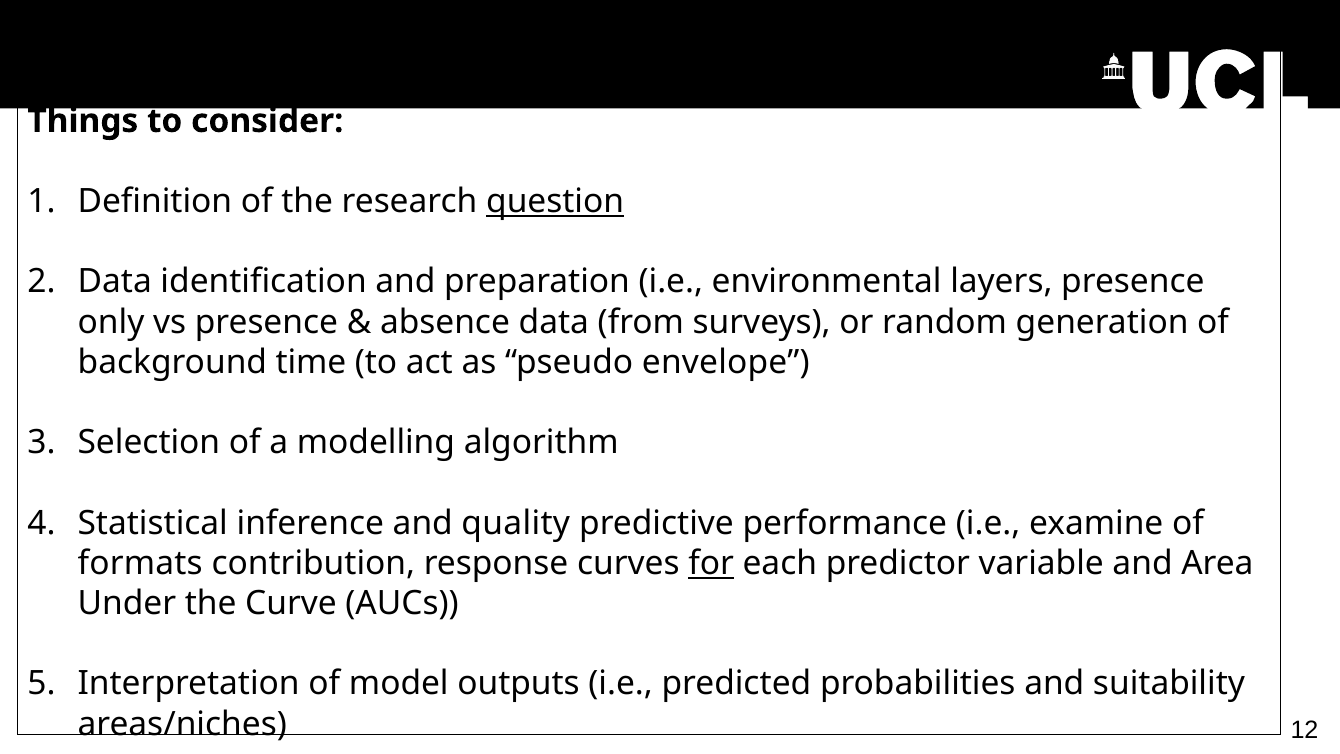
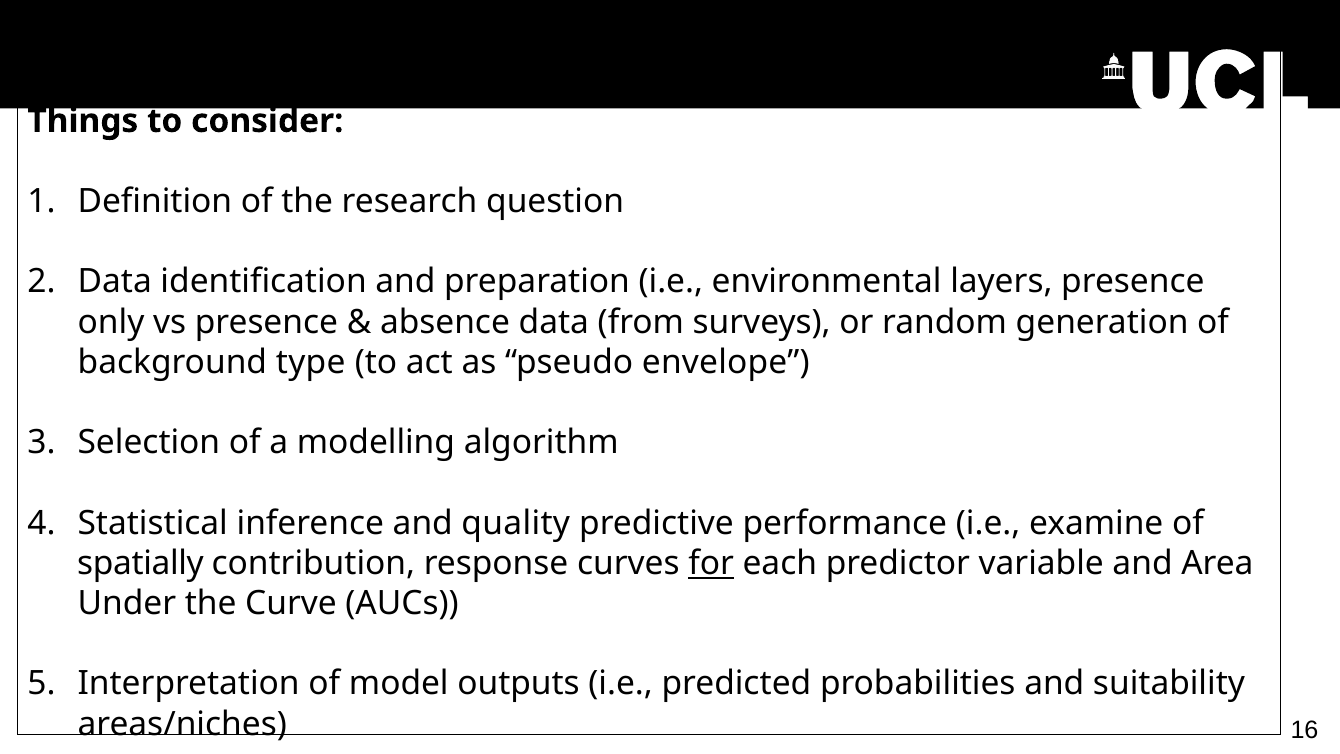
question underline: present -> none
time: time -> type
formats: formats -> spatially
12: 12 -> 16
